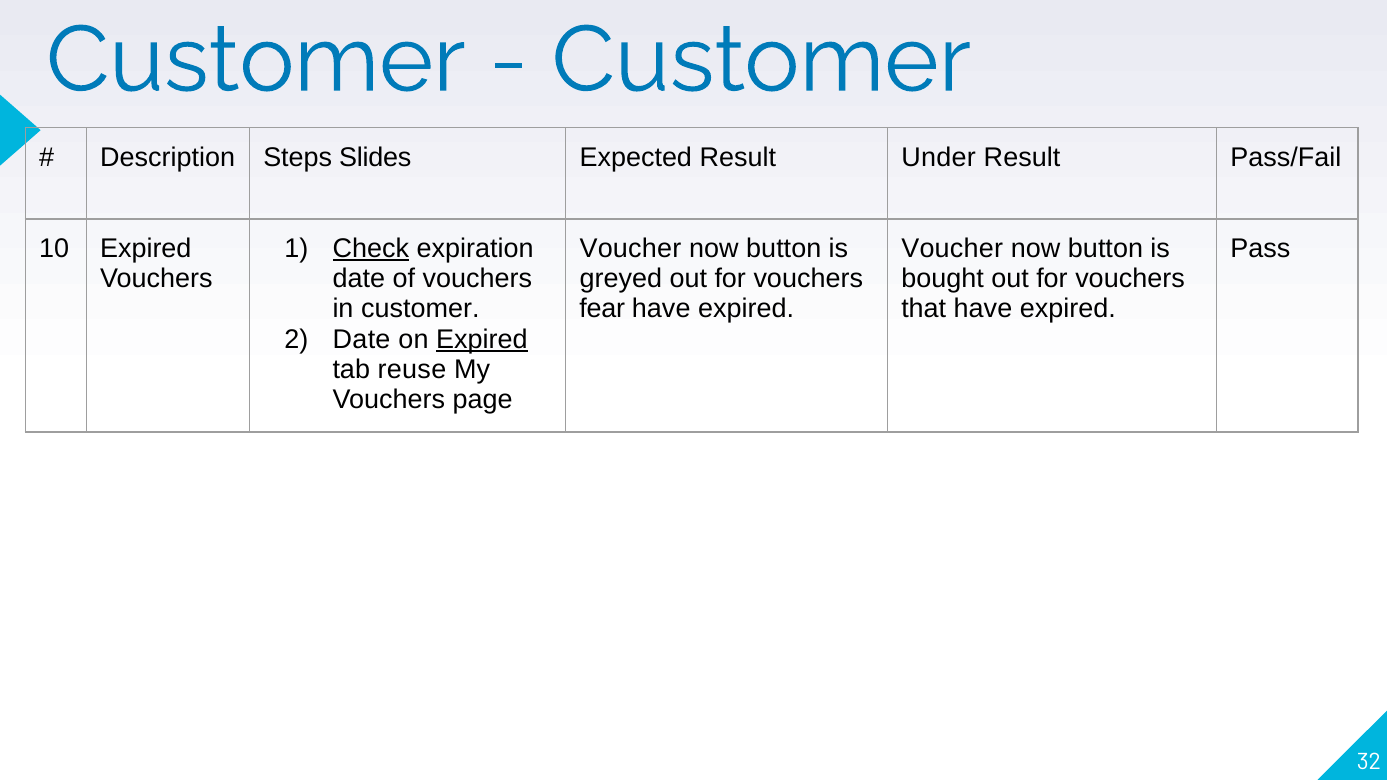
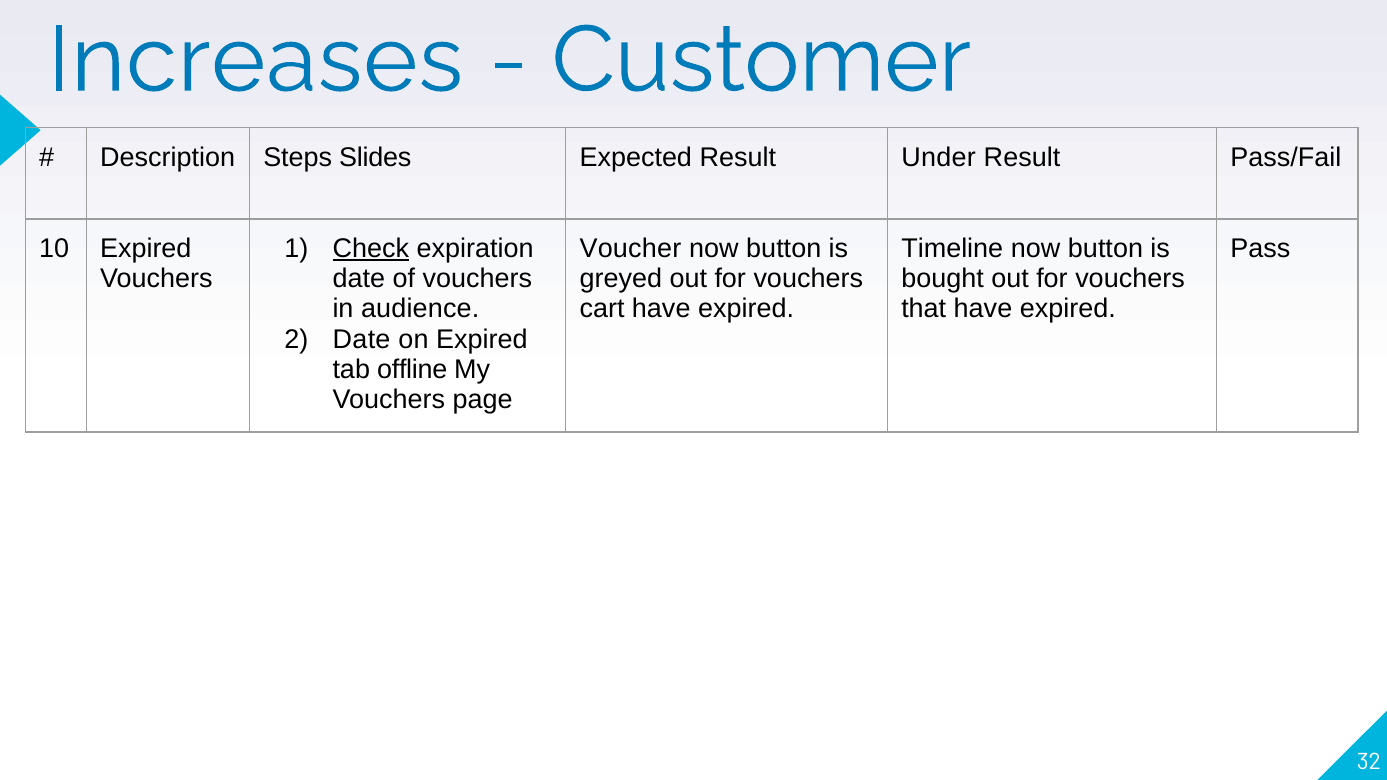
Customer at (256, 60): Customer -> Increases
Voucher at (952, 249): Voucher -> Timeline
in customer: customer -> audience
fear: fear -> cart
Expired at (482, 339) underline: present -> none
reuse: reuse -> offline
